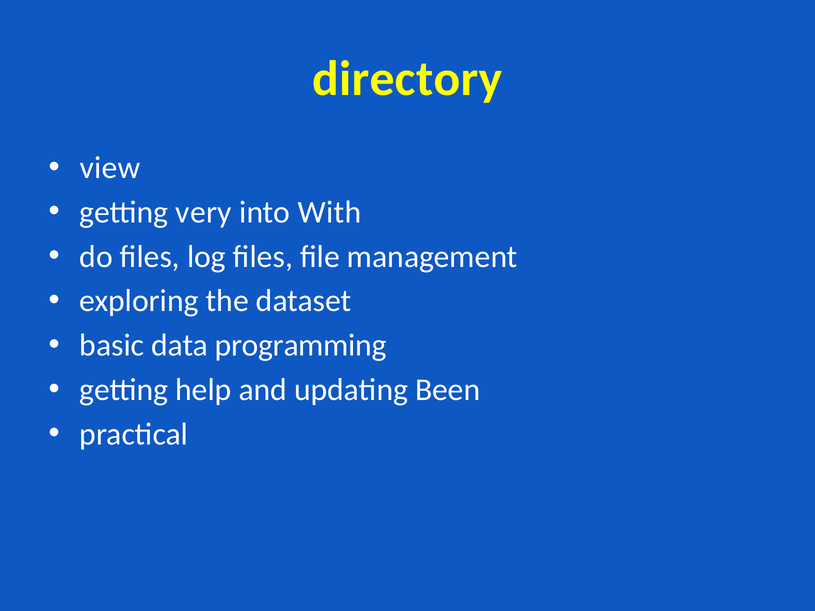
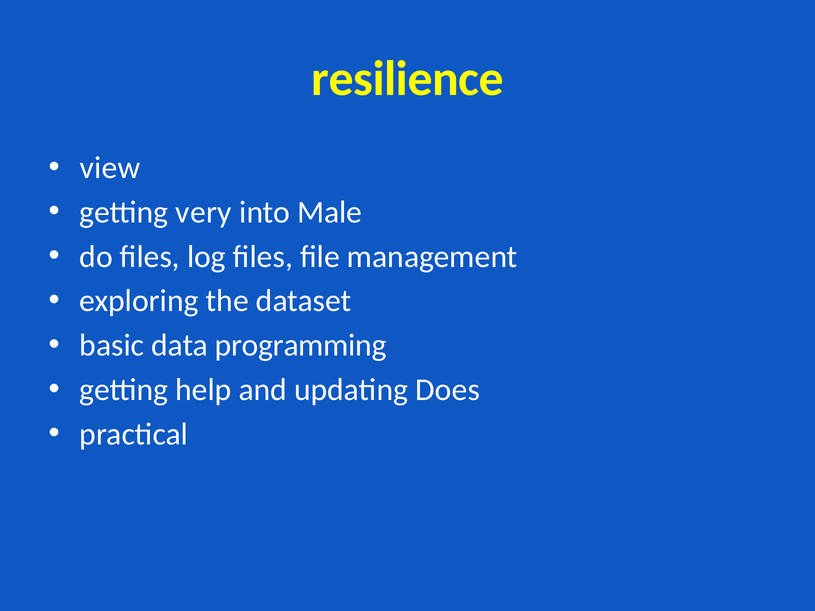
directory: directory -> resilience
With: With -> Male
Been: Been -> Does
